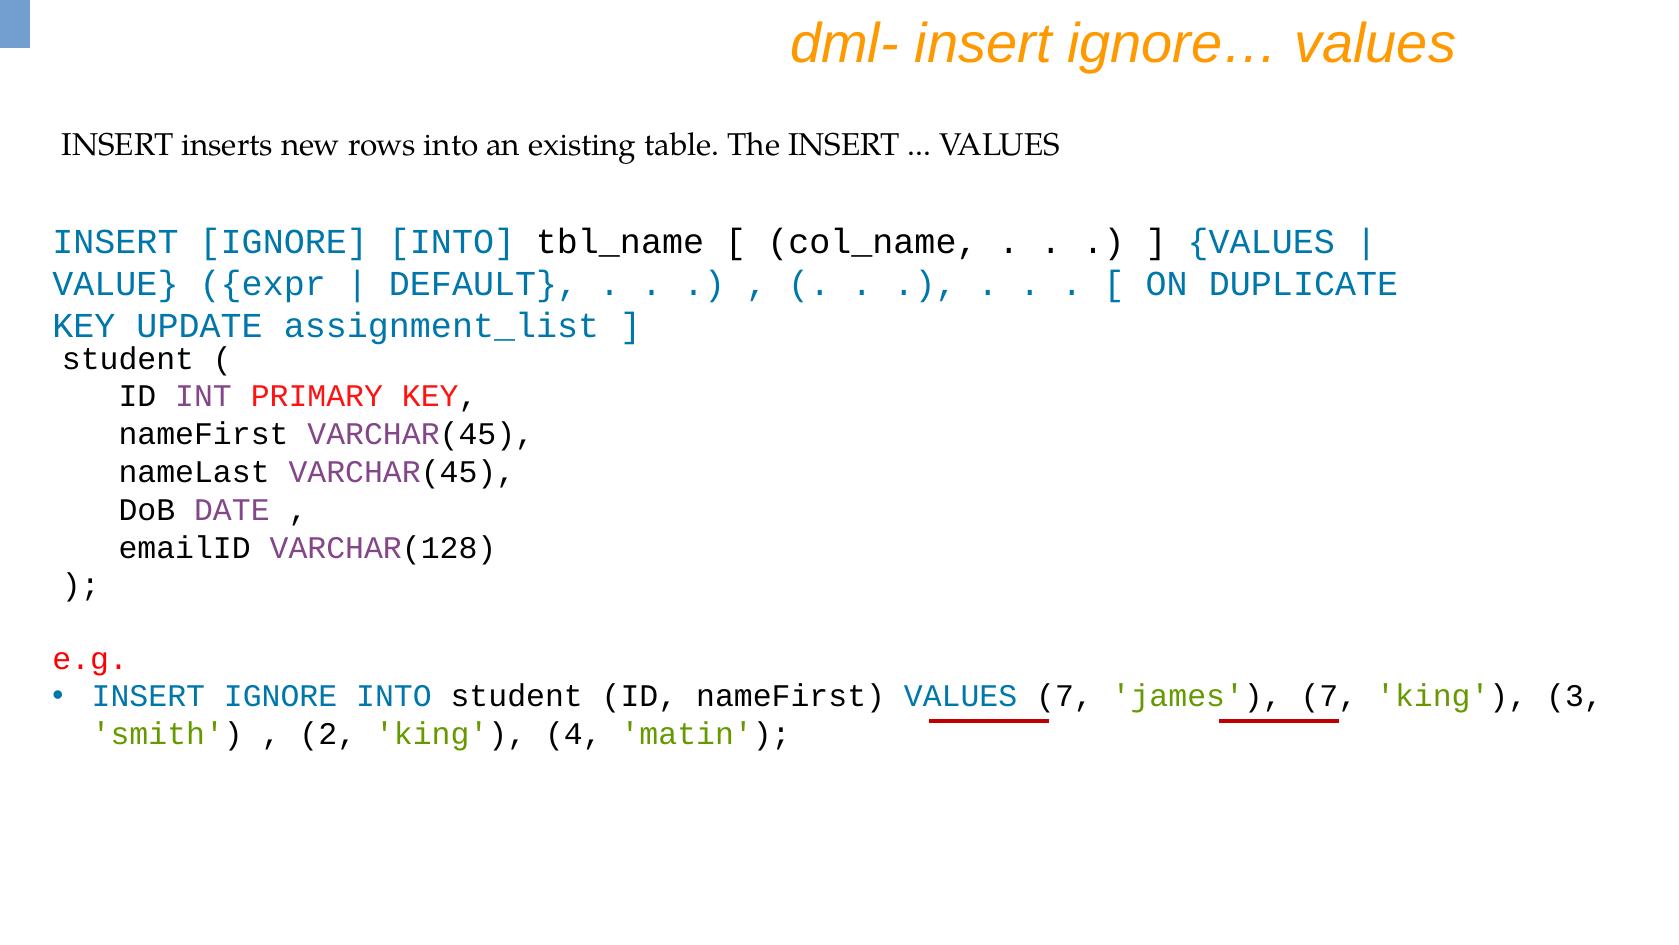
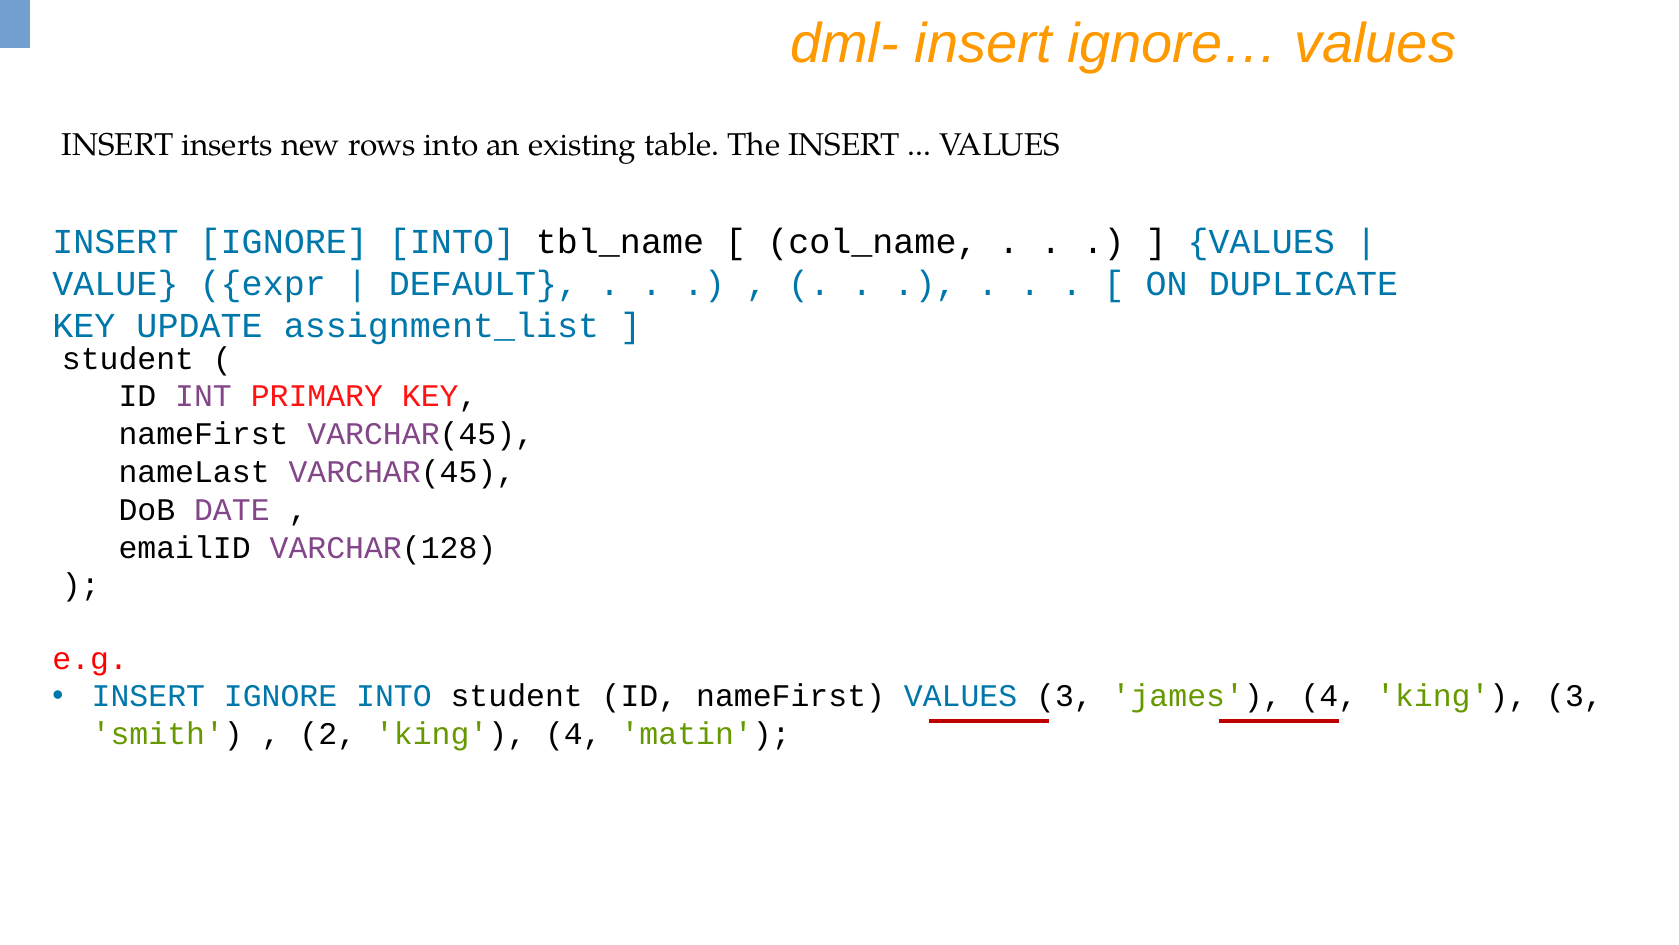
VALUES 7: 7 -> 3
james 7: 7 -> 4
